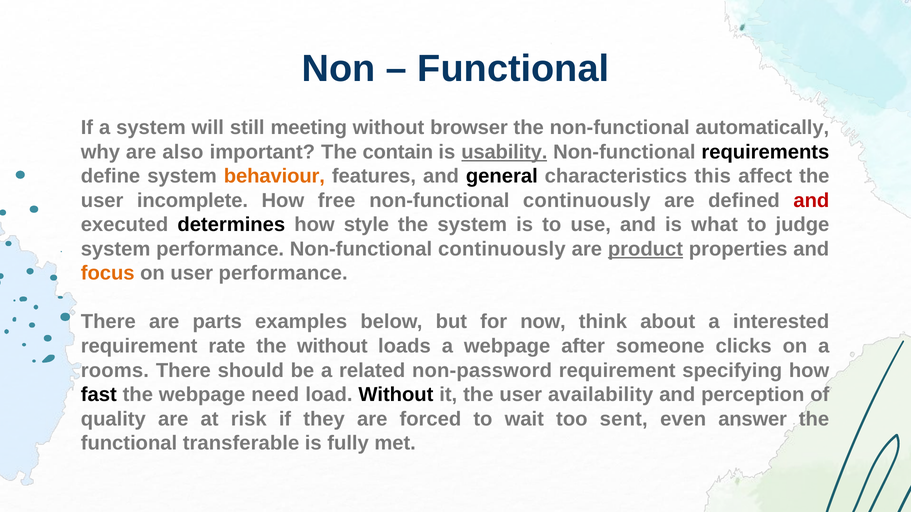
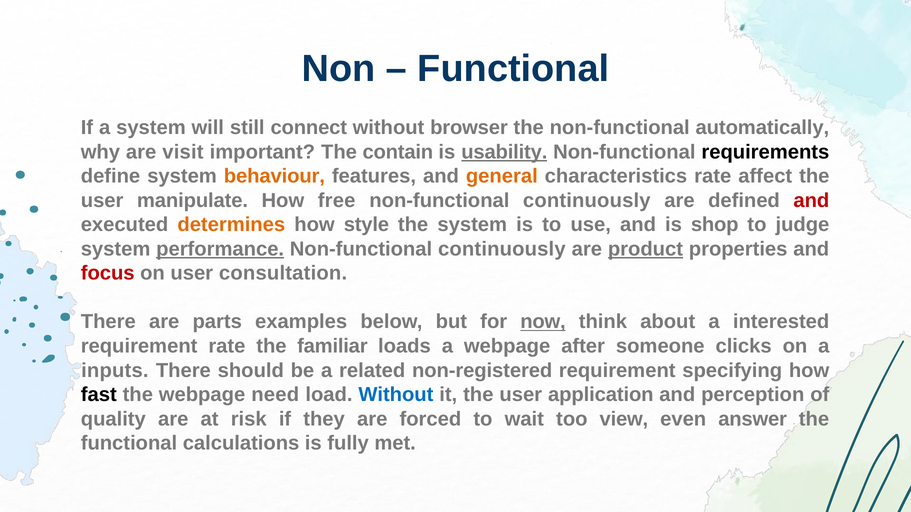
meeting: meeting -> connect
also: also -> visit
general colour: black -> orange
characteristics this: this -> rate
incomplete: incomplete -> manipulate
determines colour: black -> orange
what: what -> shop
performance at (220, 249) underline: none -> present
focus colour: orange -> red
user performance: performance -> consultation
now underline: none -> present
the without: without -> familiar
rooms: rooms -> inputs
non-password: non-password -> non-registered
Without at (396, 395) colour: black -> blue
availability: availability -> application
sent: sent -> view
transferable: transferable -> calculations
